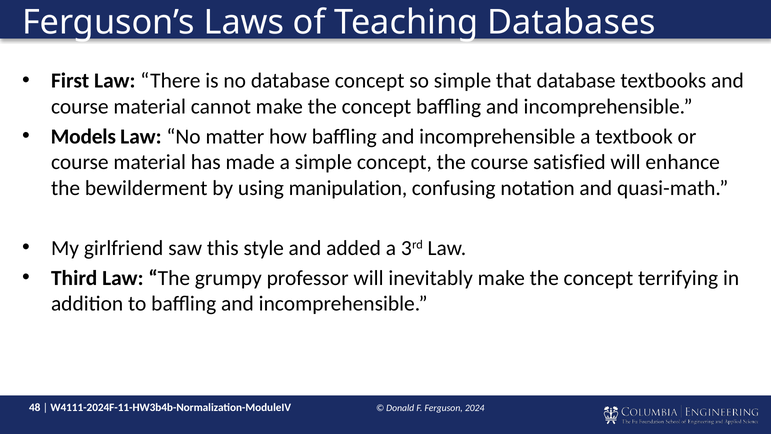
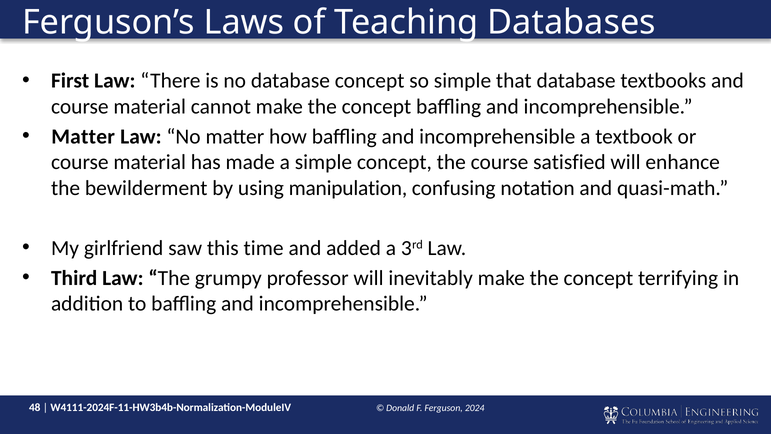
Models at (83, 137): Models -> Matter
style: style -> time
